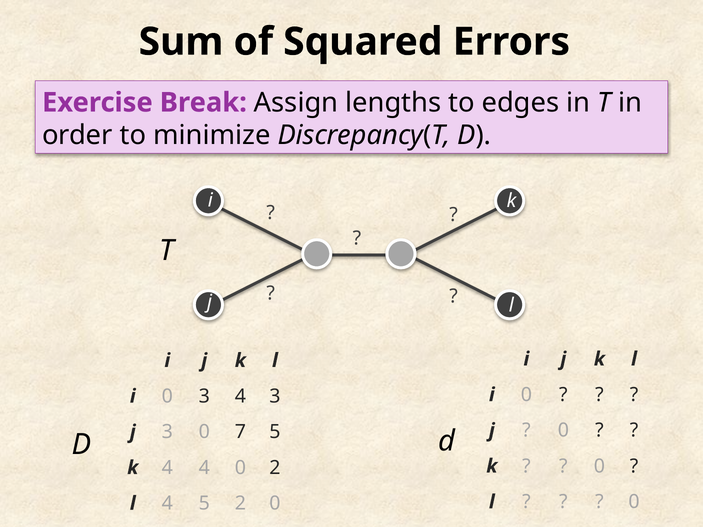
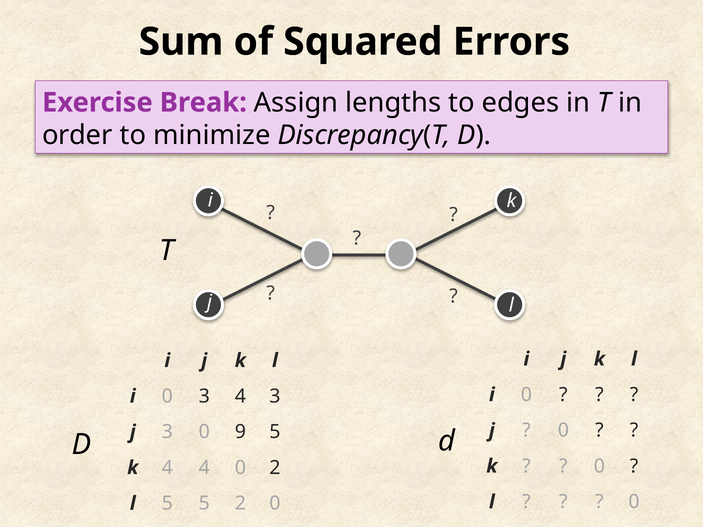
7: 7 -> 9
l 4: 4 -> 5
